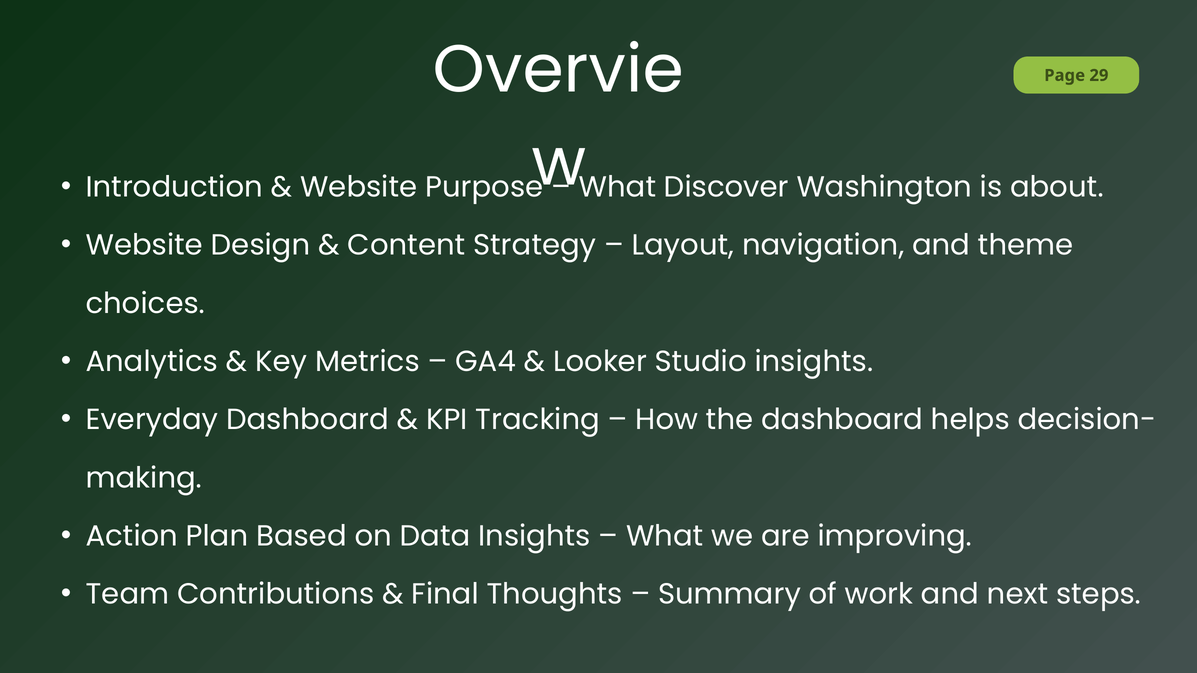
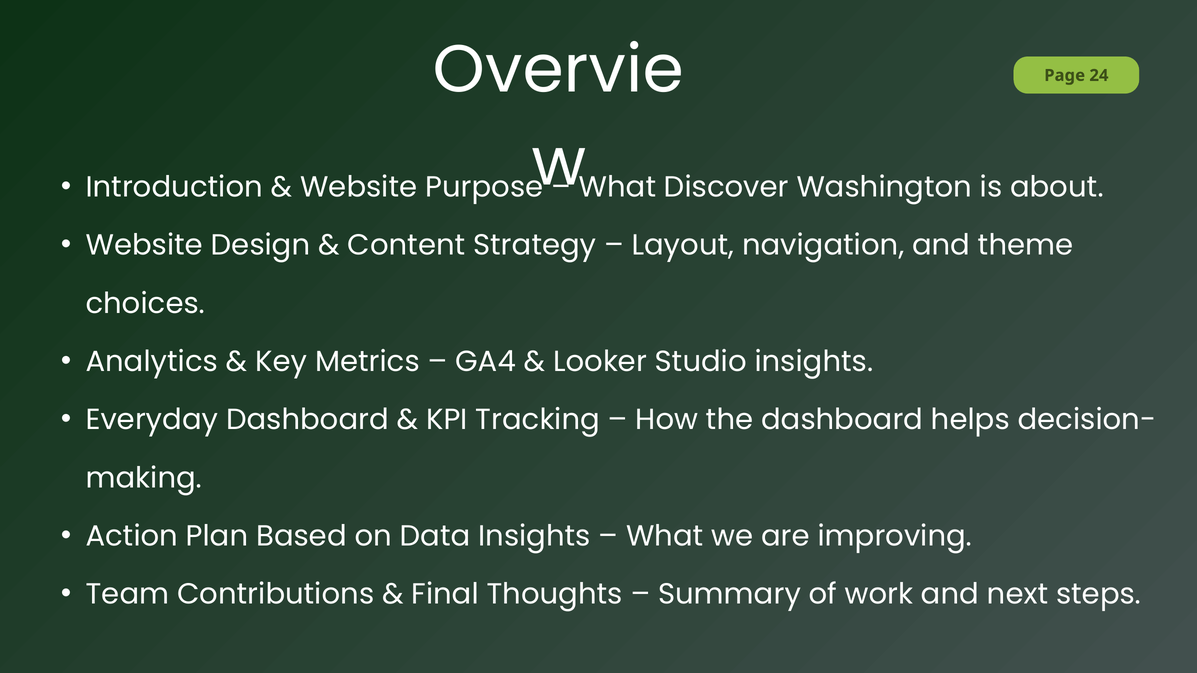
29: 29 -> 24
